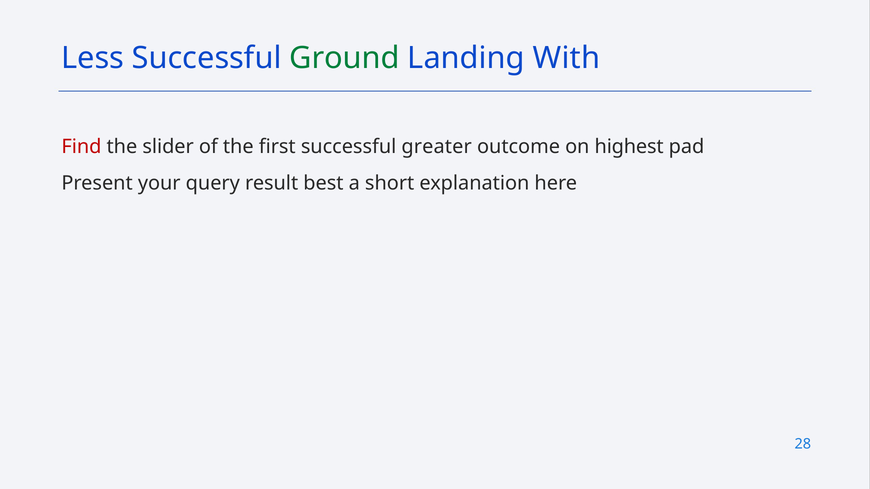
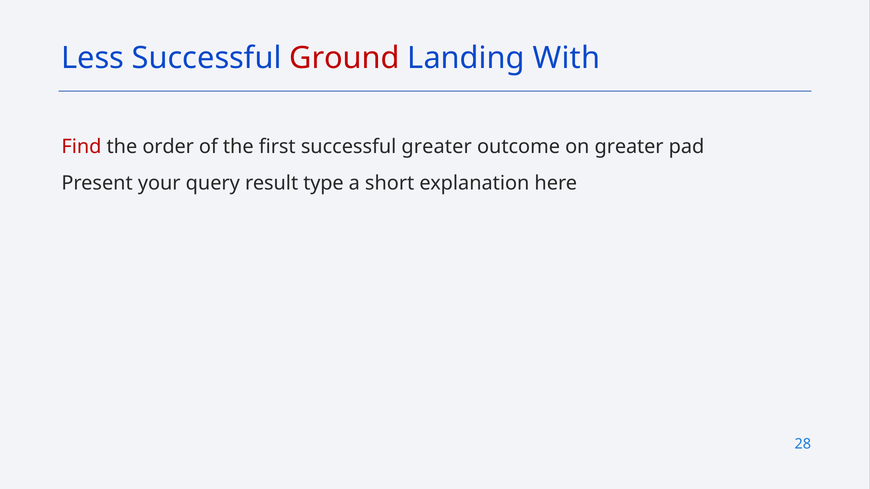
Ground colour: green -> red
slider: slider -> order
on highest: highest -> greater
best: best -> type
